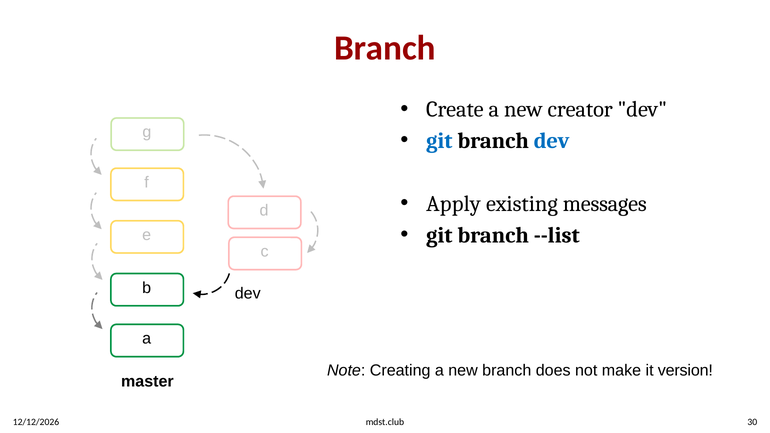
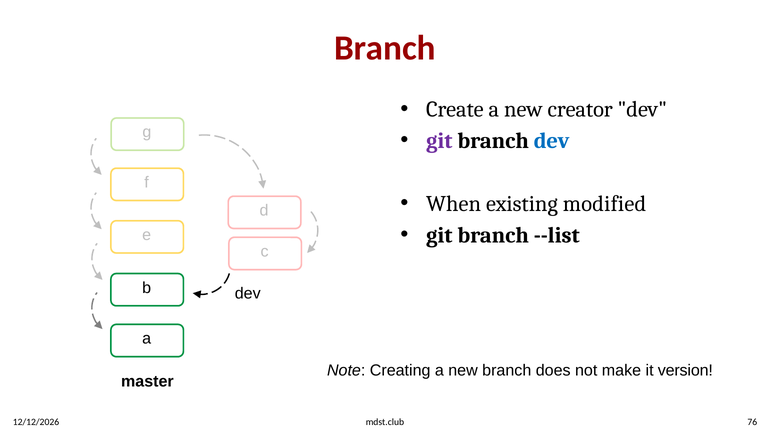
git at (439, 141) colour: blue -> purple
Apply: Apply -> When
messages: messages -> modified
30: 30 -> 76
